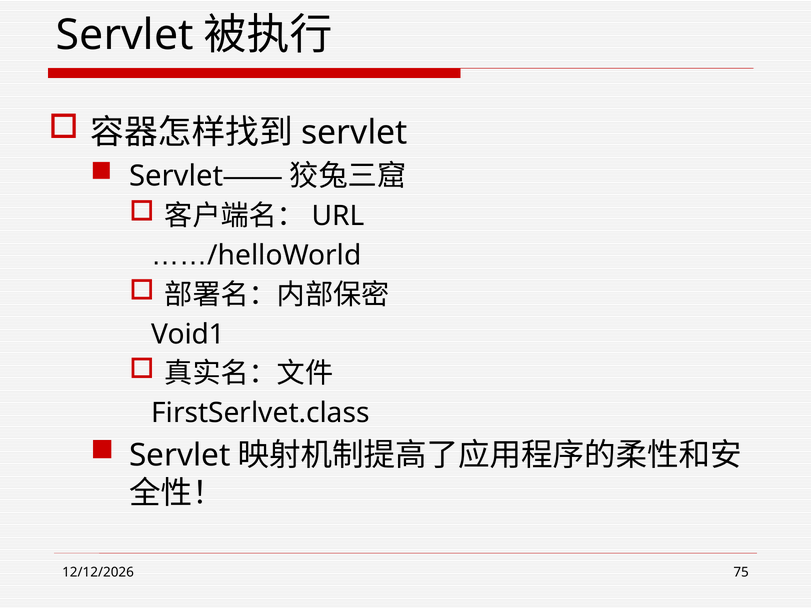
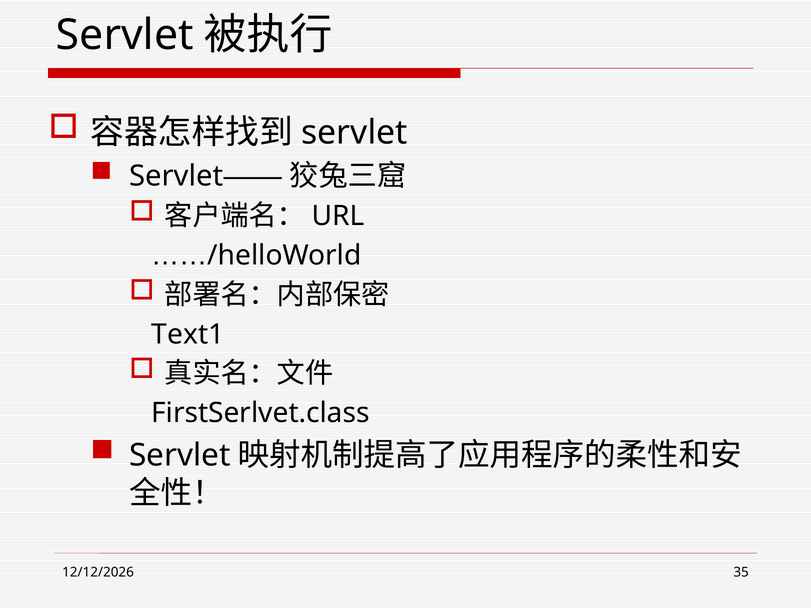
Void1: Void1 -> Text1
75: 75 -> 35
